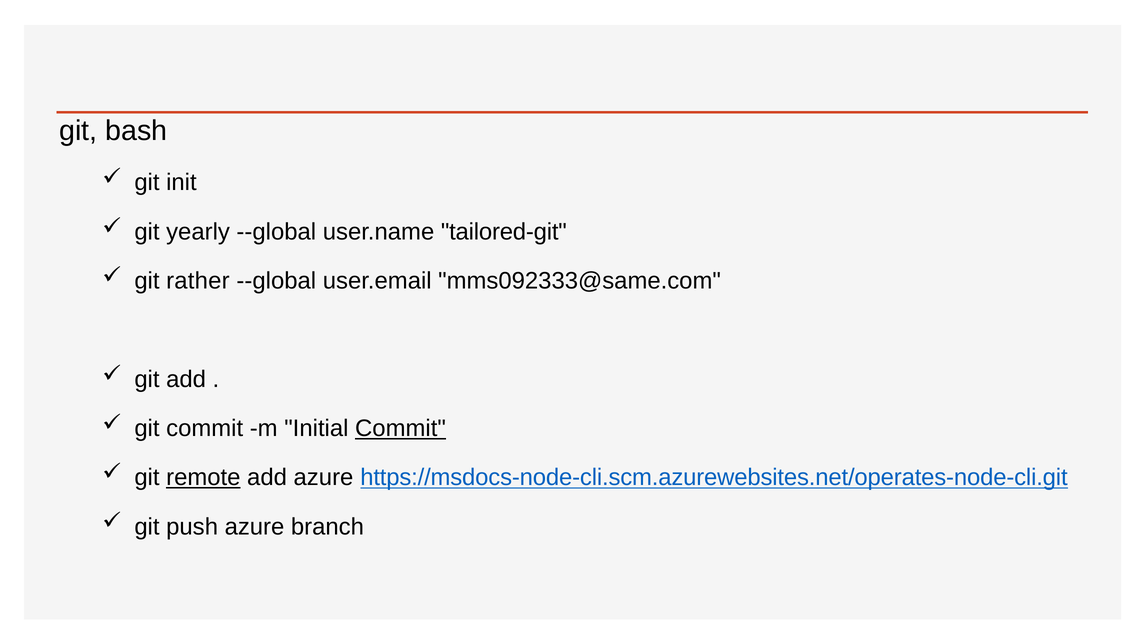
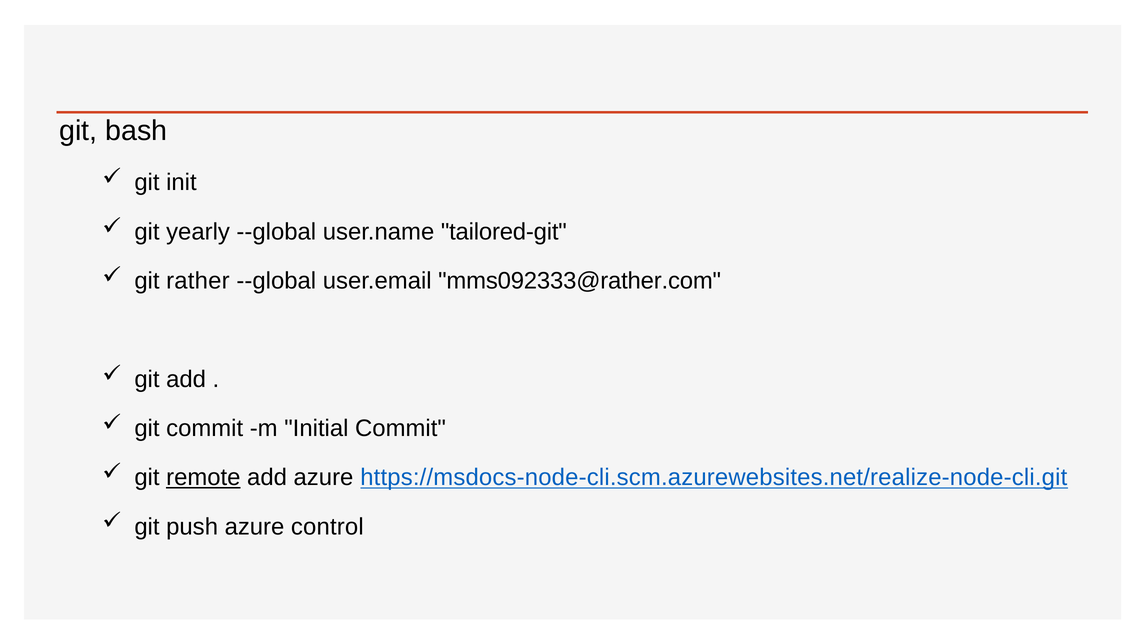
mms092333@same.com: mms092333@same.com -> mms092333@rather.com
Commit at (400, 428) underline: present -> none
https://msdocs-node-cli.scm.azurewebsites.net/operates-node-cli.git: https://msdocs-node-cli.scm.azurewebsites.net/operates-node-cli.git -> https://msdocs-node-cli.scm.azurewebsites.net/realize-node-cli.git
branch: branch -> control
